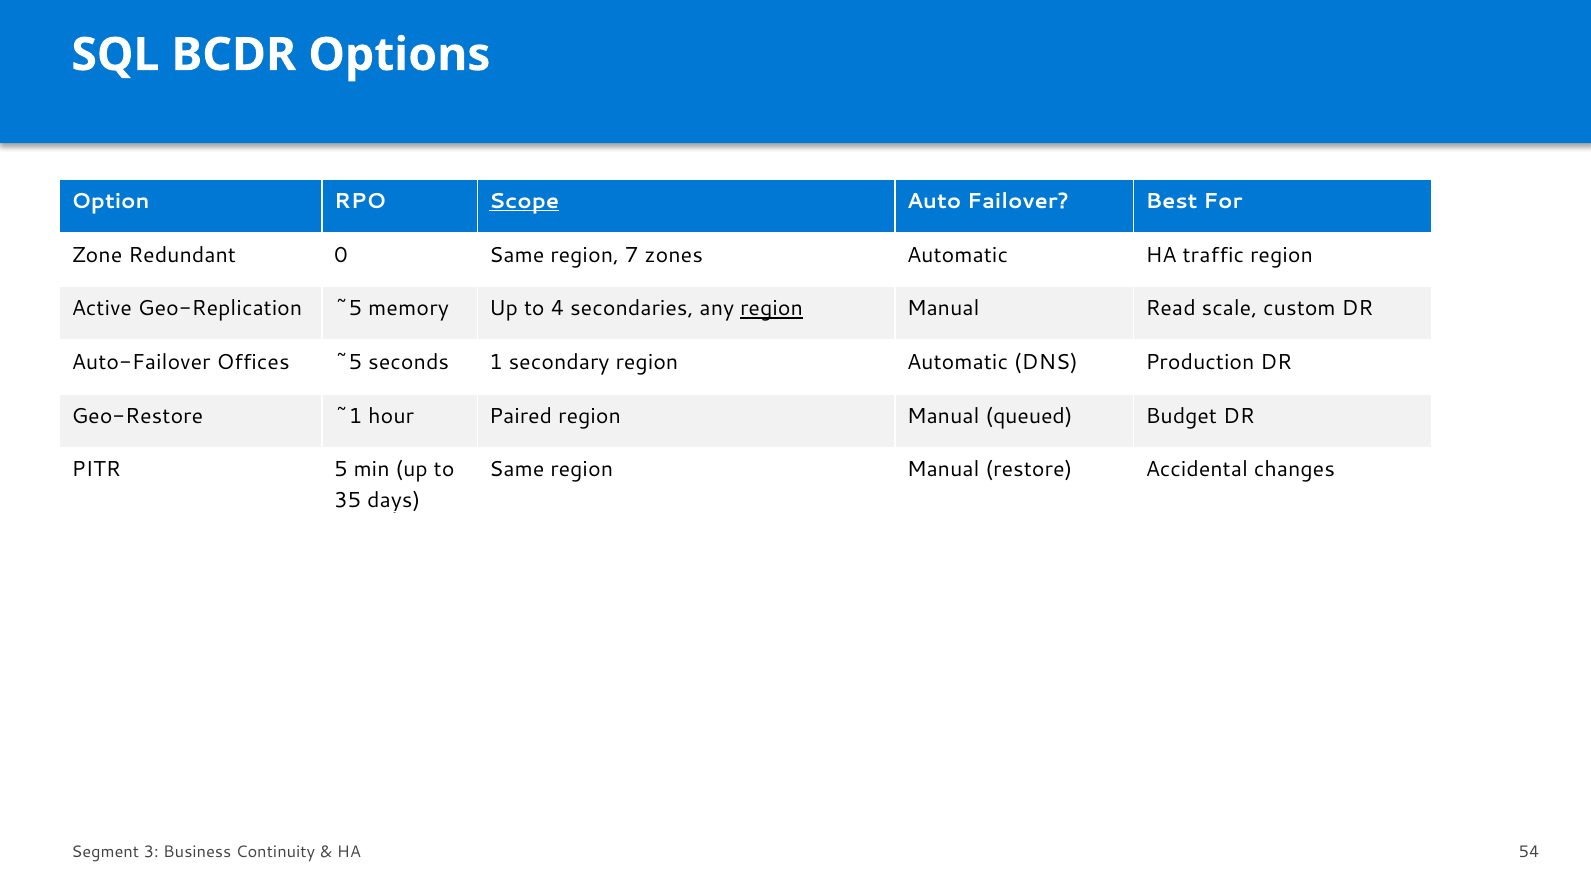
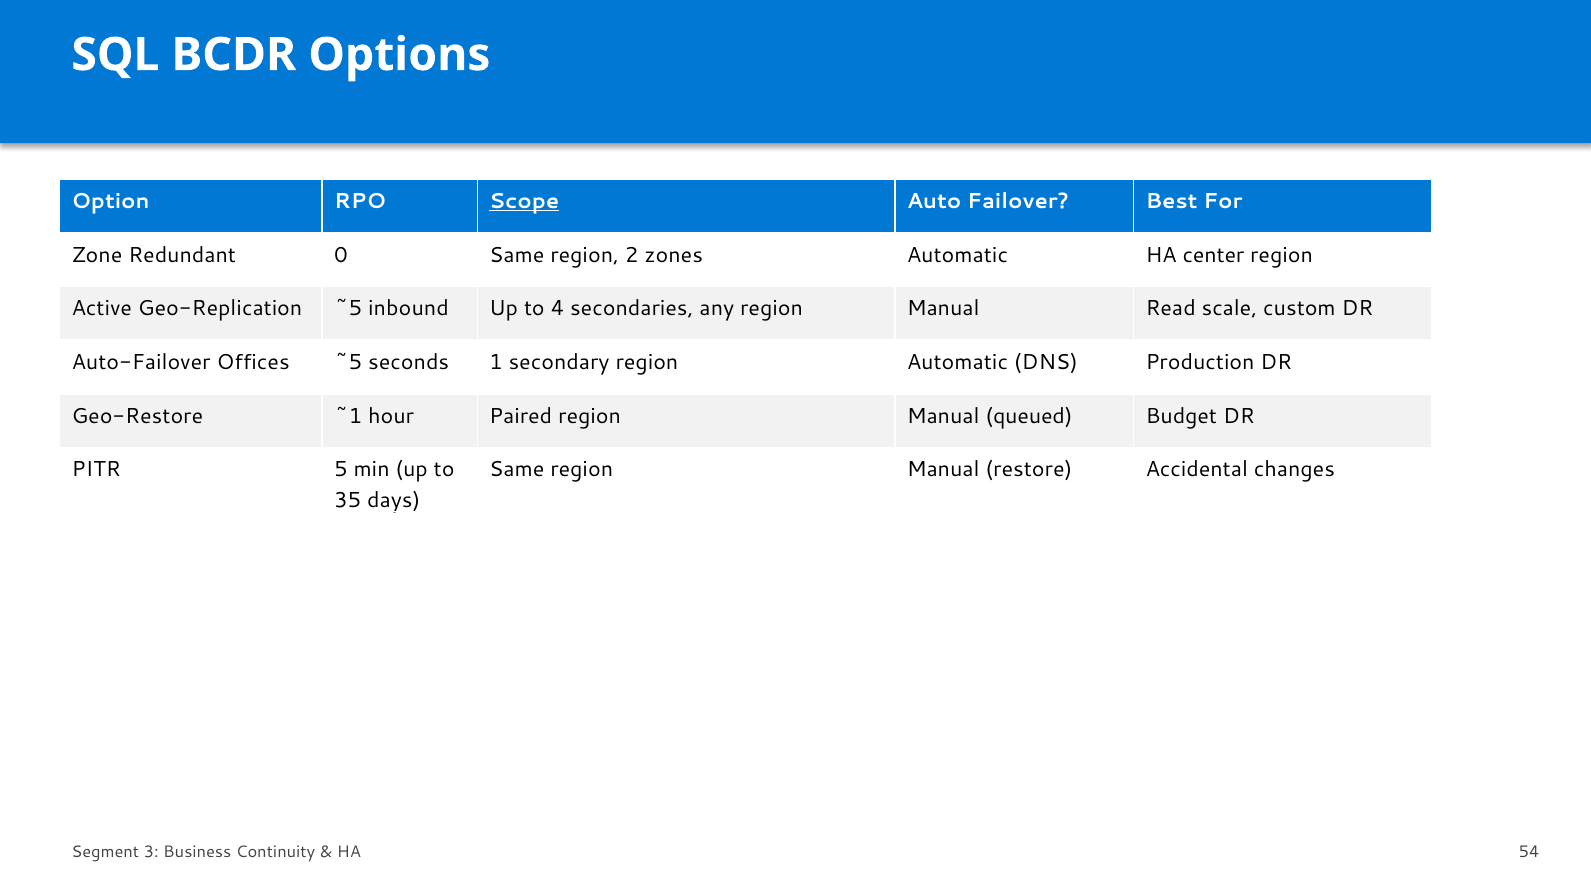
7: 7 -> 2
traffic: traffic -> center
memory: memory -> inbound
region at (771, 309) underline: present -> none
